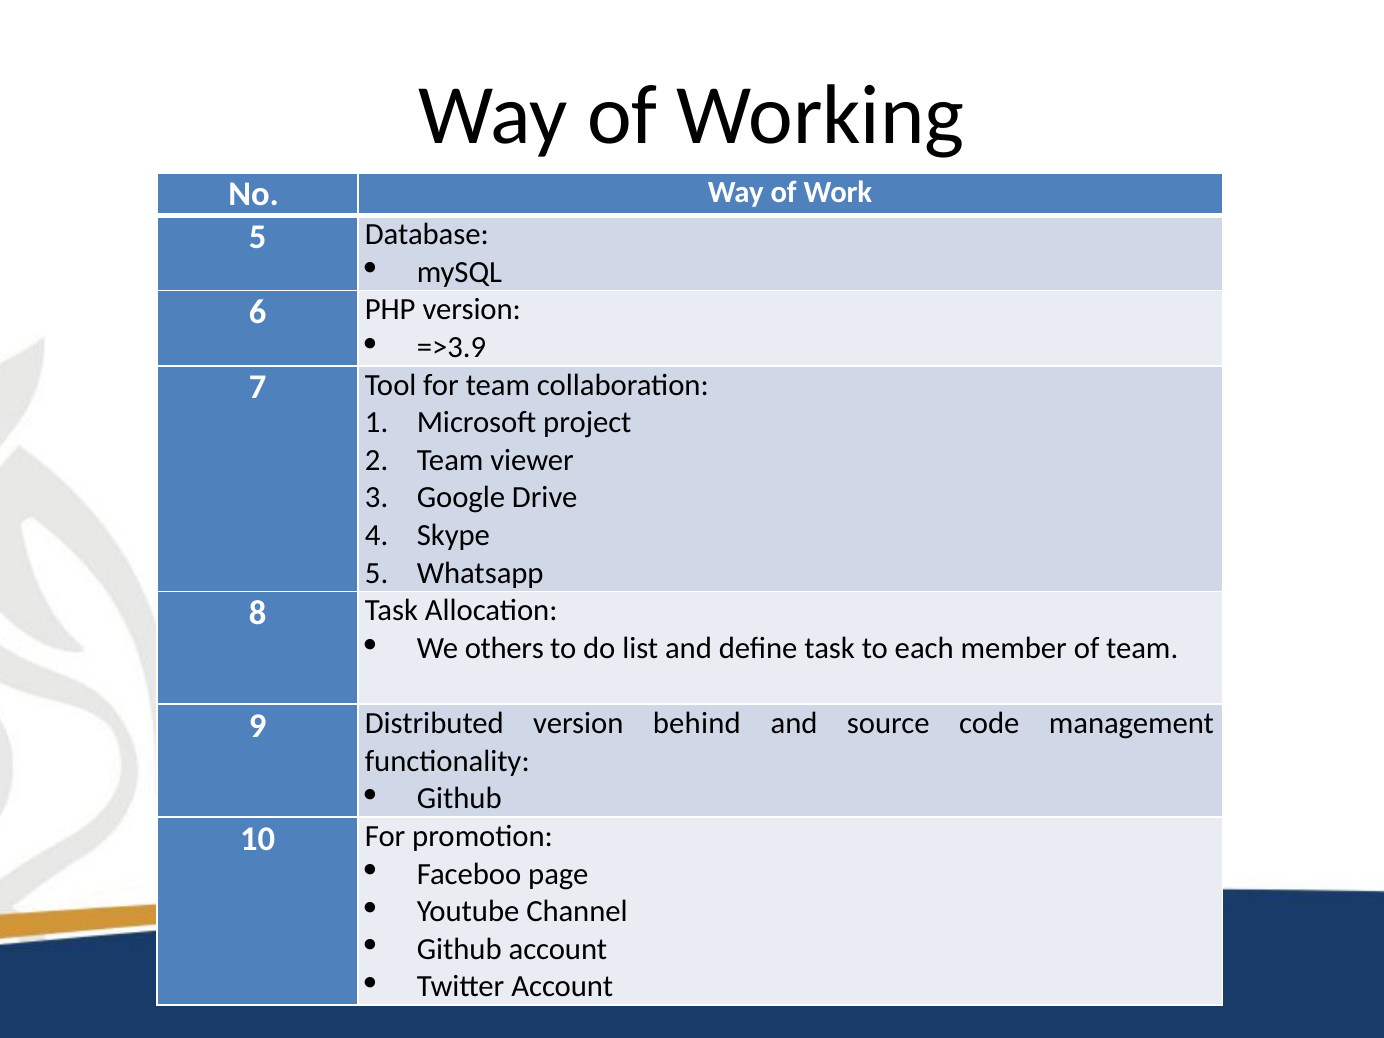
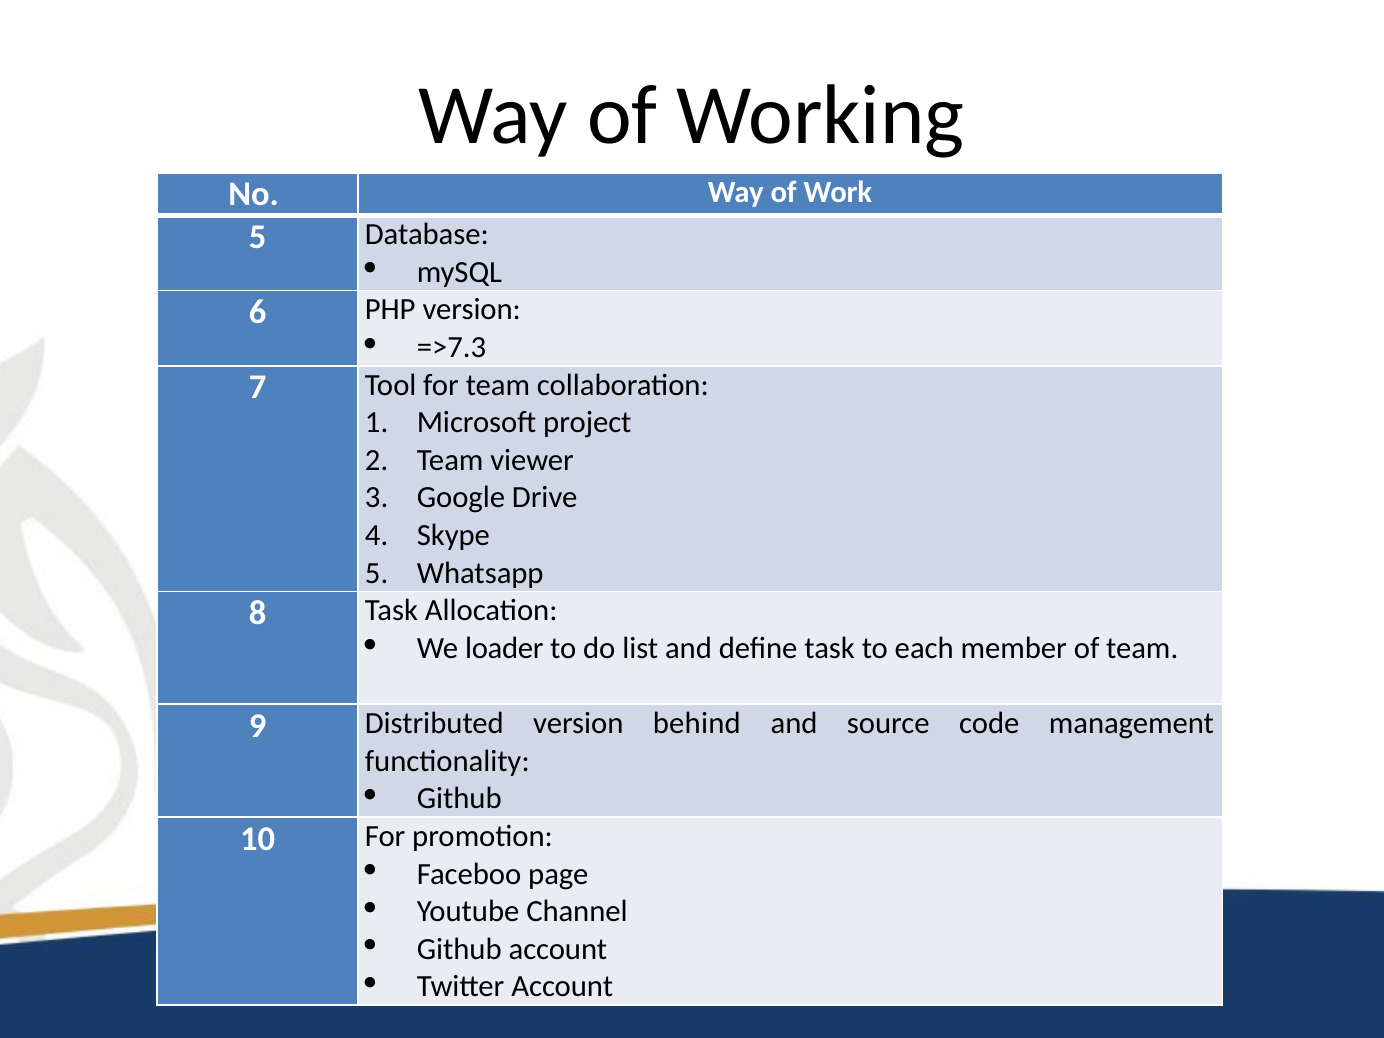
=>3.9: =>3.9 -> =>7.3
others: others -> loader
